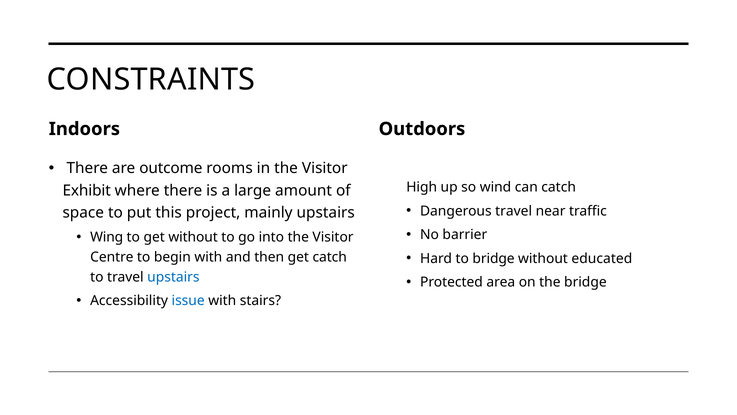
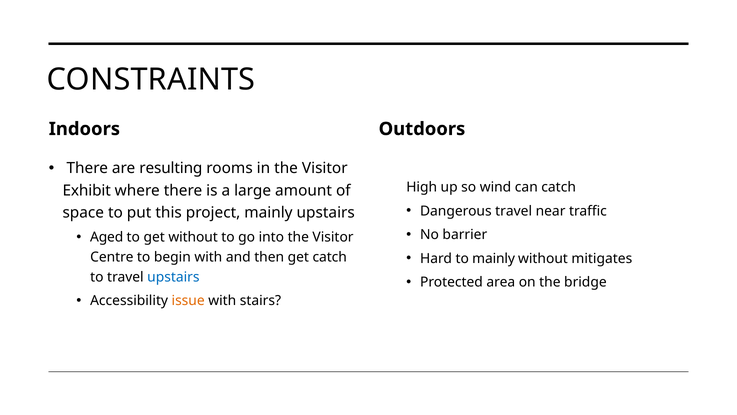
outcome: outcome -> resulting
Wing: Wing -> Aged
to bridge: bridge -> mainly
educated: educated -> mitigates
issue colour: blue -> orange
